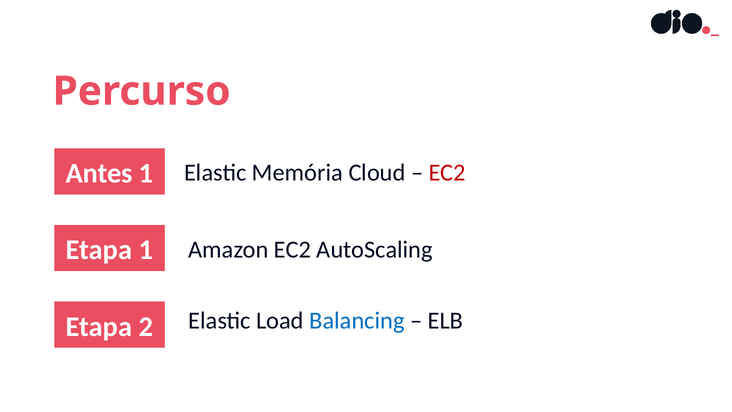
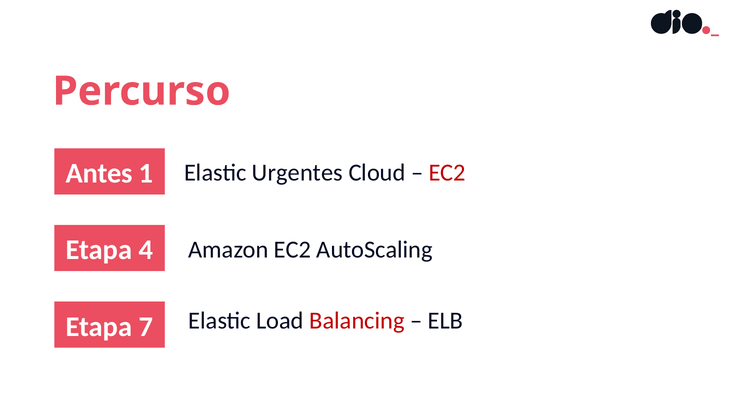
Memória: Memória -> Urgentes
Etapa 1: 1 -> 4
2: 2 -> 7
Balancing colour: blue -> red
